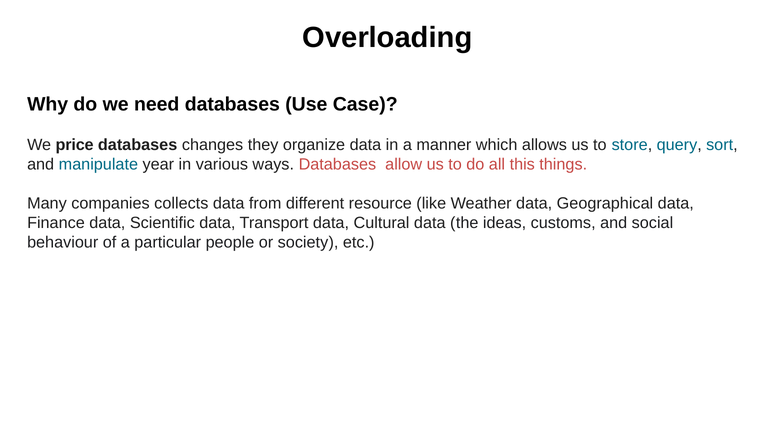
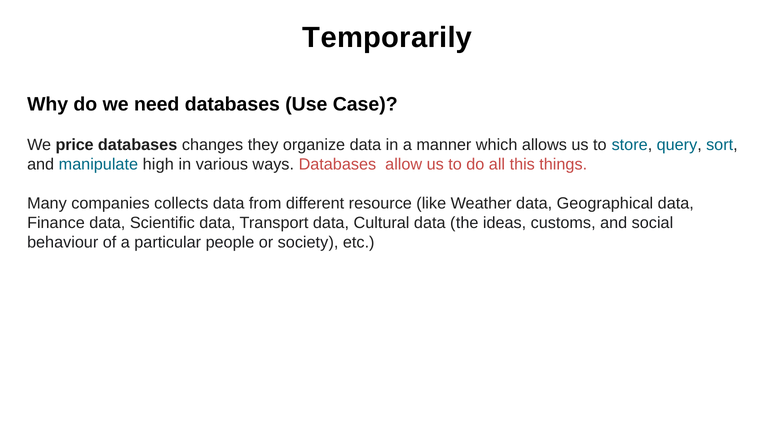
Overloading: Overloading -> Temporarily
year: year -> high
